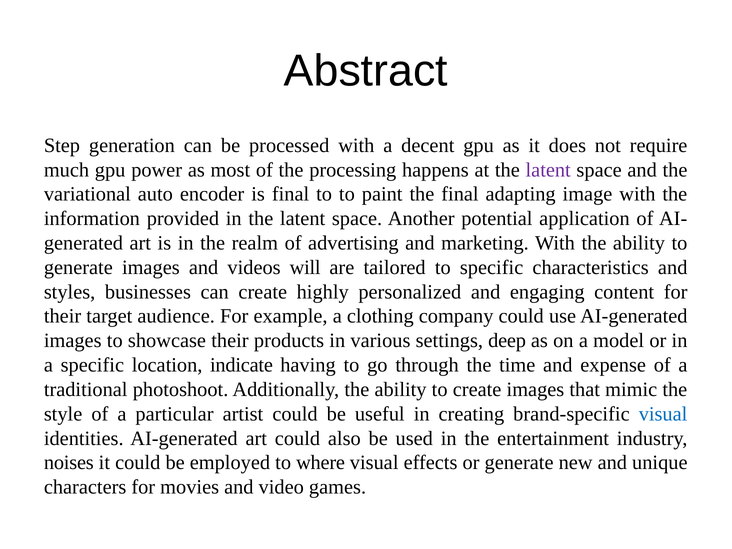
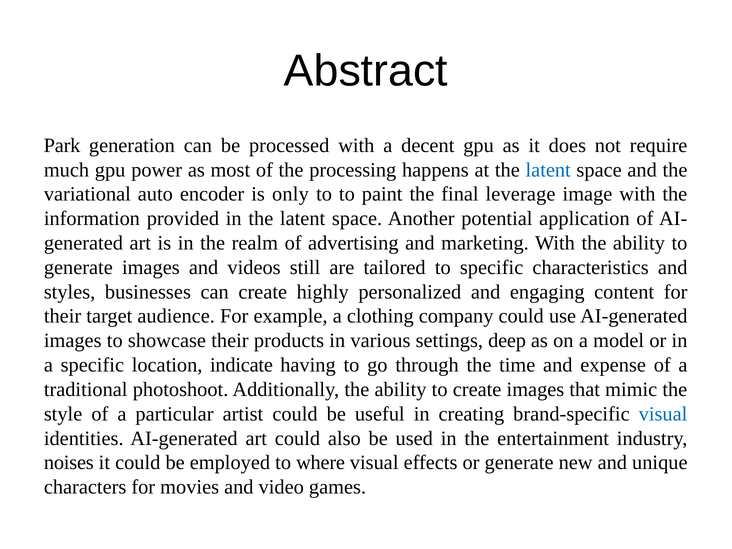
Step: Step -> Park
latent at (548, 170) colour: purple -> blue
is final: final -> only
adapting: adapting -> leverage
will: will -> still
